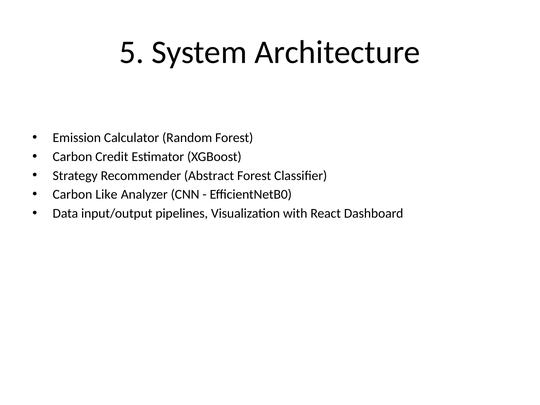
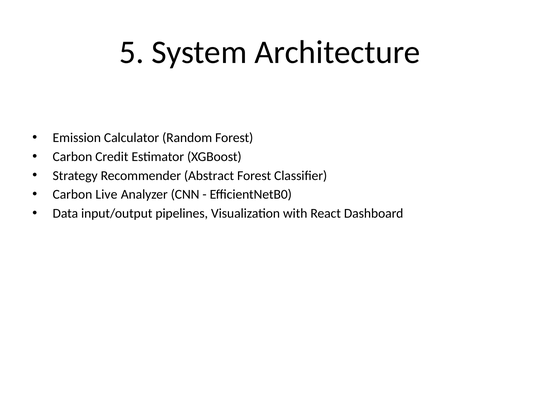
Like: Like -> Live
